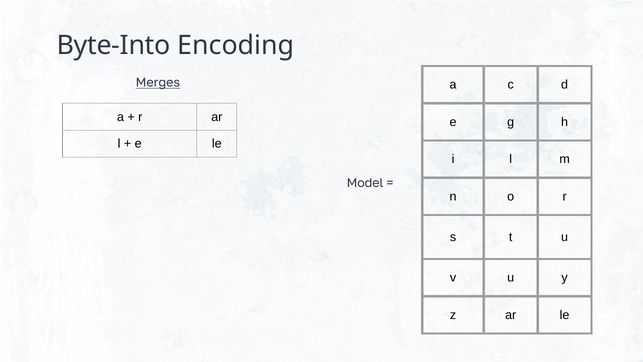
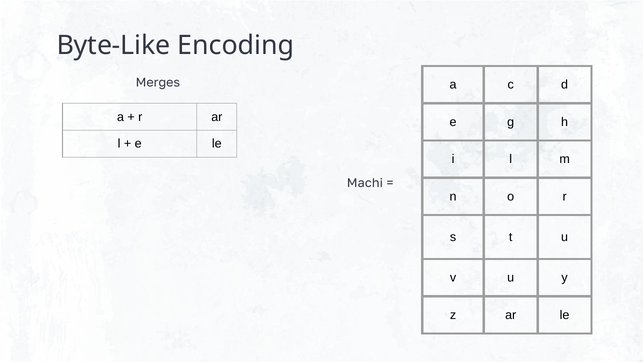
Byte-Into: Byte-Into -> Byte-Like
Merges underline: present -> none
Model: Model -> Machi
